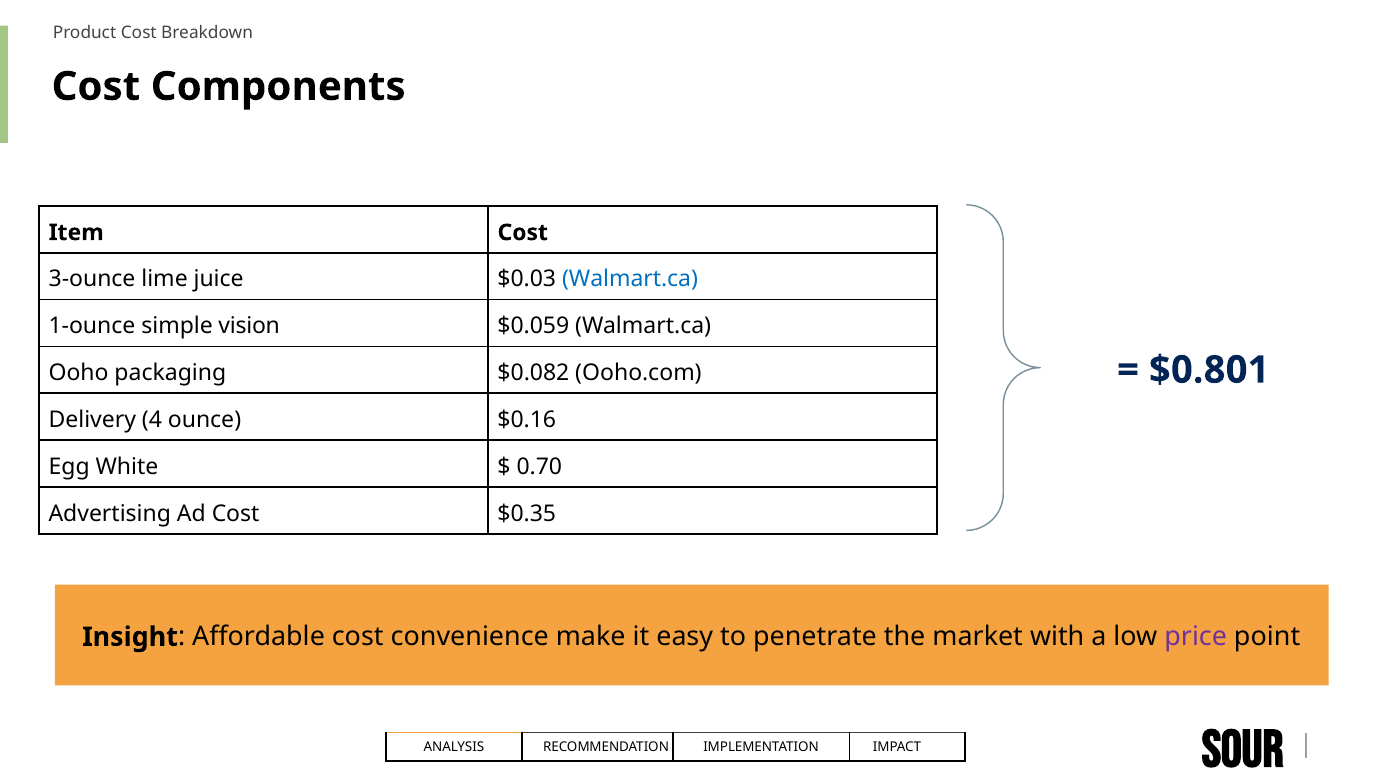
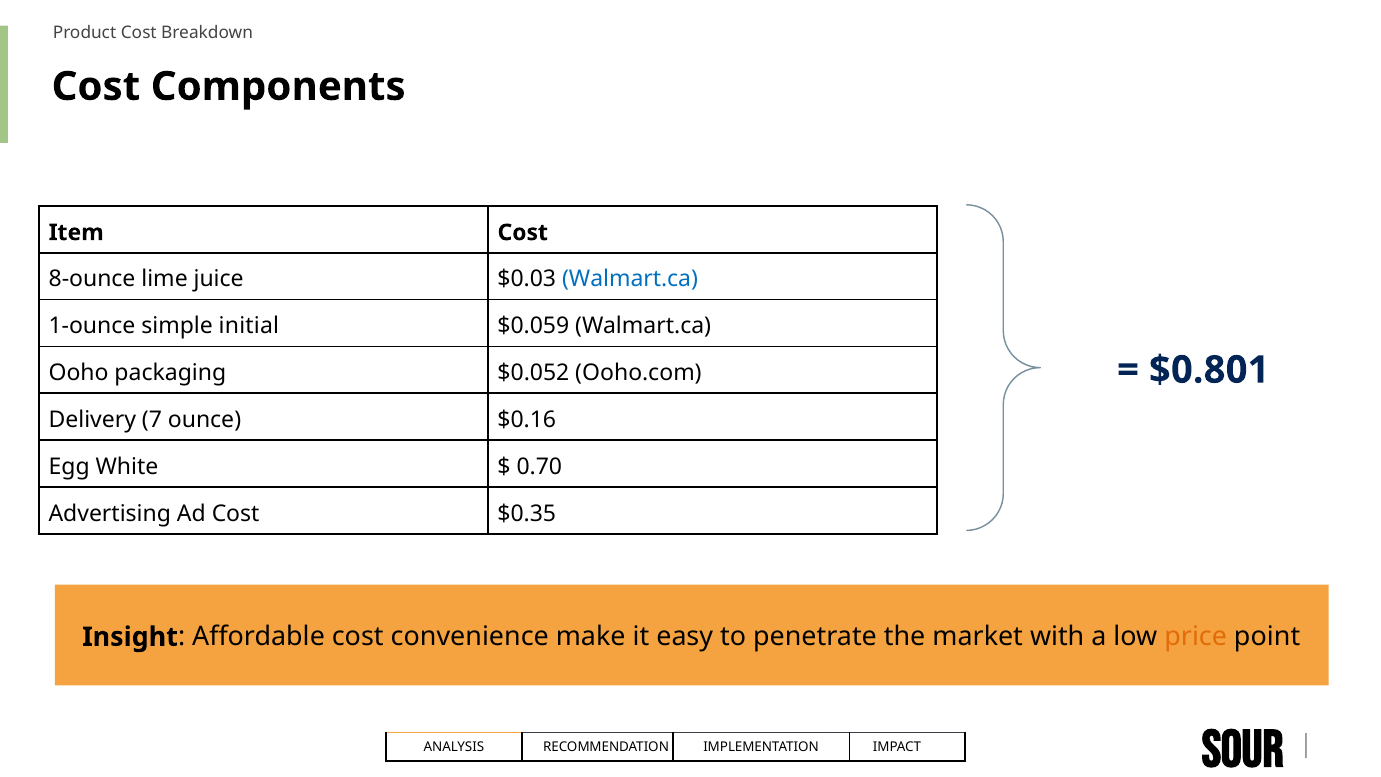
3-ounce: 3-ounce -> 8-ounce
vision: vision -> initial
$0.082: $0.082 -> $0.052
4: 4 -> 7
price colour: purple -> orange
